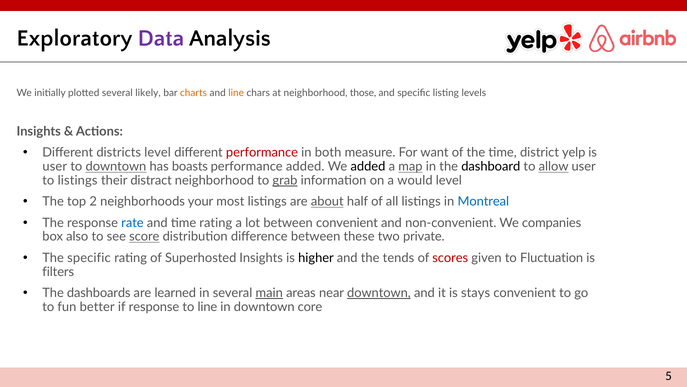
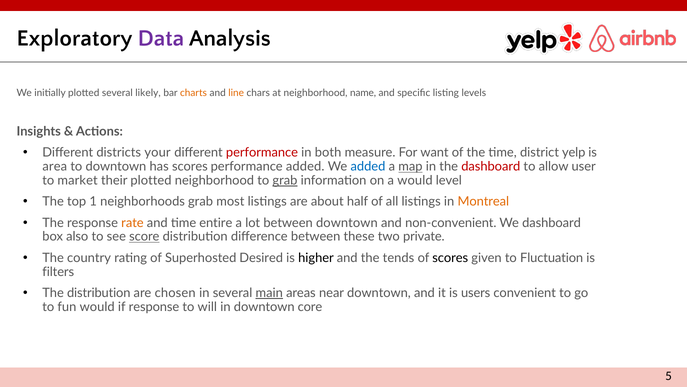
those: those -> name
districts level: level -> your
user at (55, 166): user -> area
downtown at (116, 166) underline: present -> none
has boasts: boasts -> scores
added at (368, 166) colour: black -> blue
dashboard at (491, 166) colour: black -> red
allow underline: present -> none
to listings: listings -> market
their distract: distract -> plotted
2: 2 -> 1
neighborhoods your: your -> grab
about underline: present -> none
Montreal colour: blue -> orange
rate colour: blue -> orange
time rating: rating -> entire
between convenient: convenient -> downtown
We companies: companies -> dashboard
The specific: specific -> country
Superhosted Insights: Insights -> Desired
scores at (450, 257) colour: red -> black
The dashboards: dashboards -> distribution
learned: learned -> chosen
downtown at (379, 292) underline: present -> none
stays: stays -> users
fun better: better -> would
to line: line -> will
